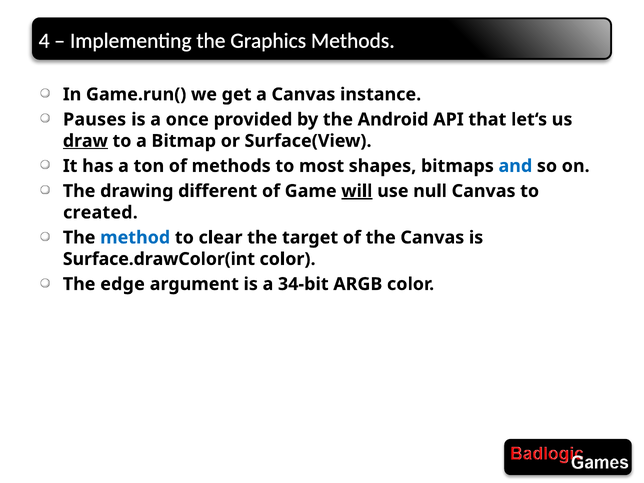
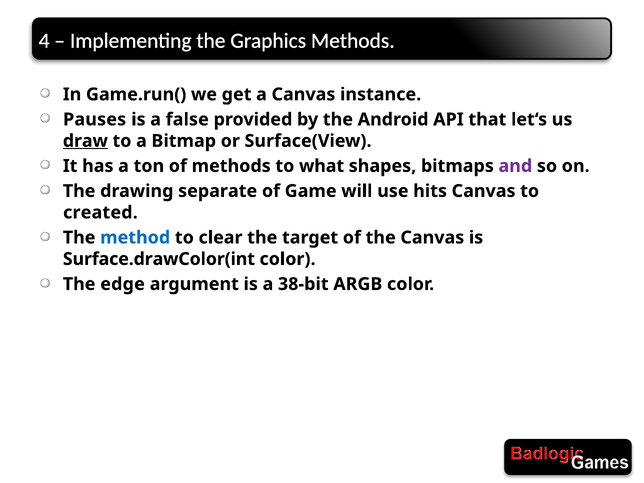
once: once -> false
most: most -> what
and colour: blue -> purple
different: different -> separate
will underline: present -> none
null: null -> hits
34-bit: 34-bit -> 38-bit
